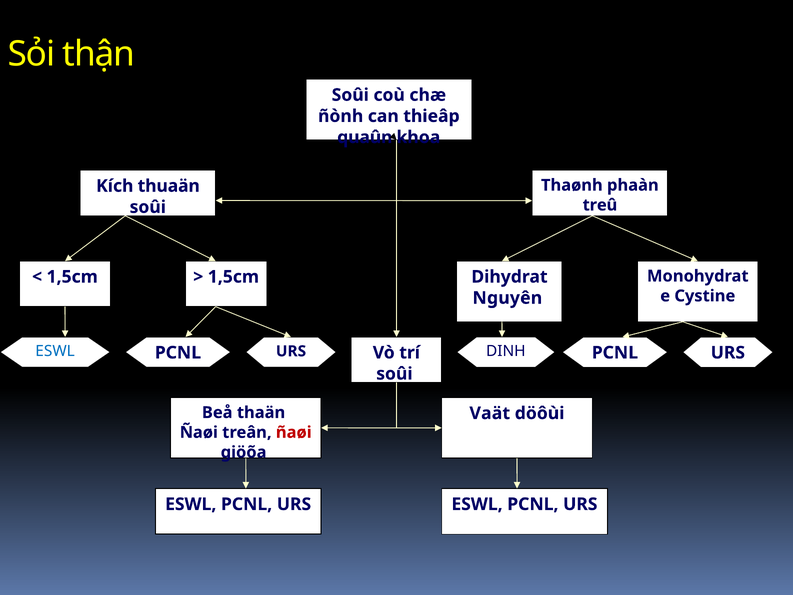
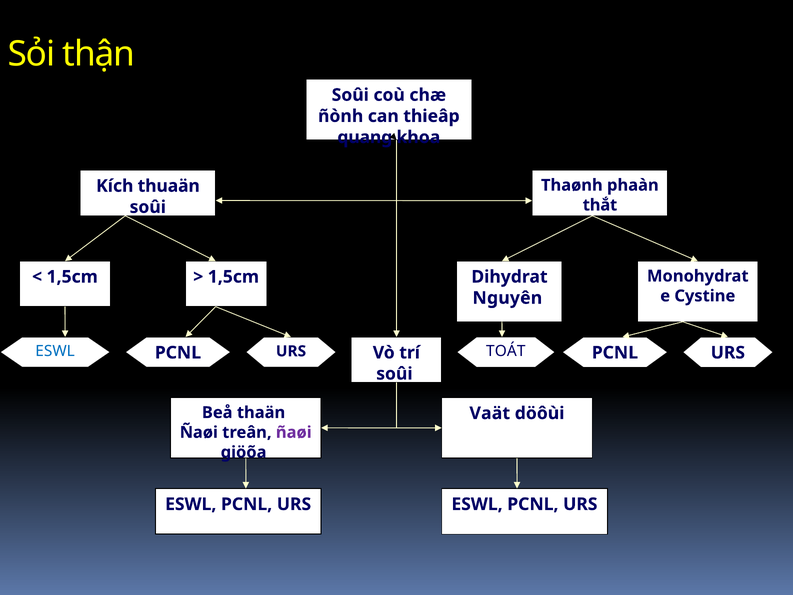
quaûn: quaûn -> quang
treû: treû -> thắt
DINH: DINH -> TOÁT
ñaøi at (294, 432) colour: red -> purple
